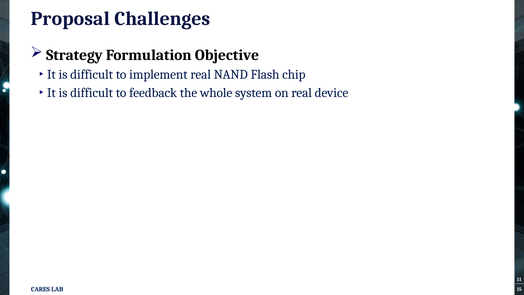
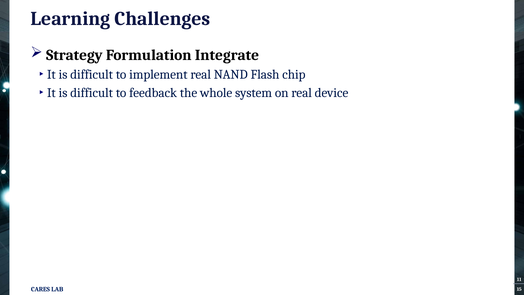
Proposal: Proposal -> Learning
Objective: Objective -> Integrate
